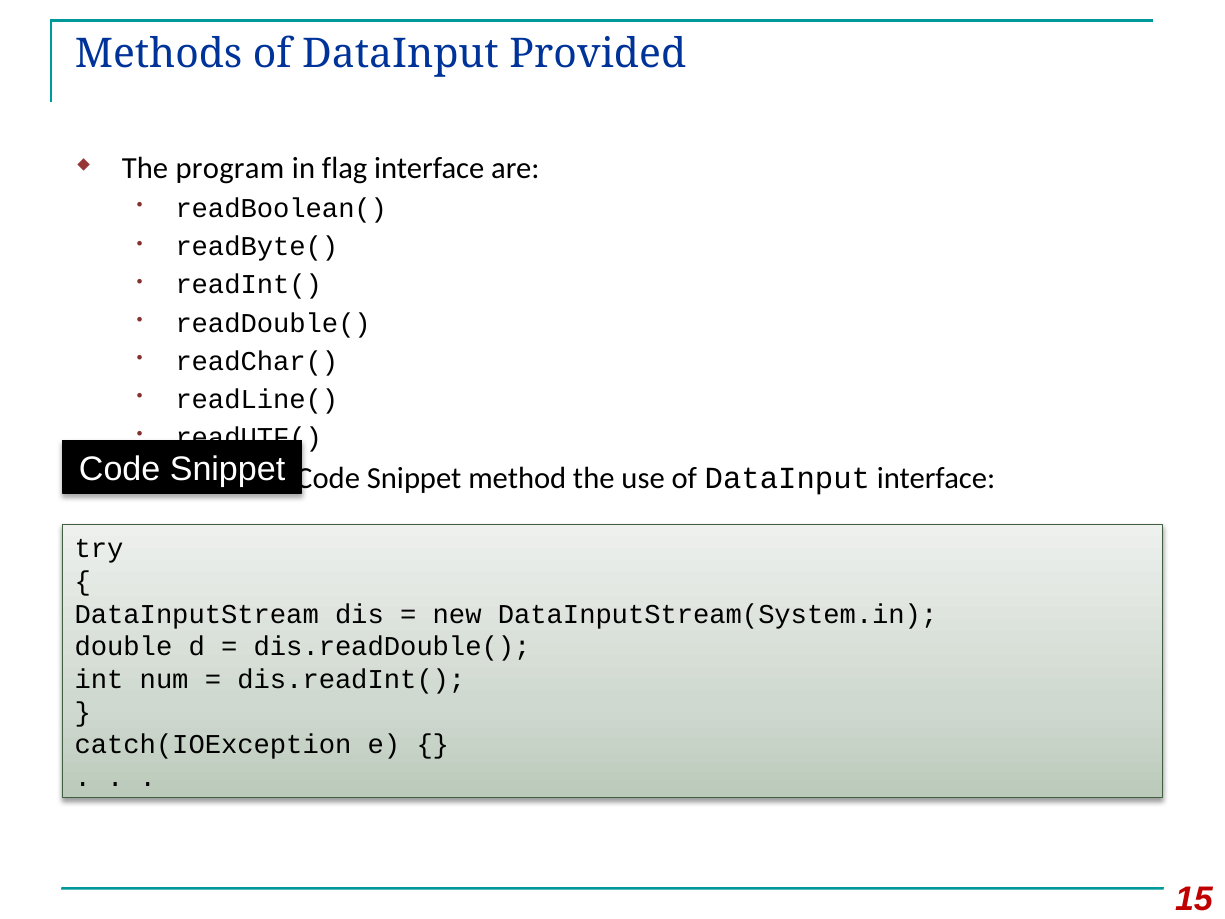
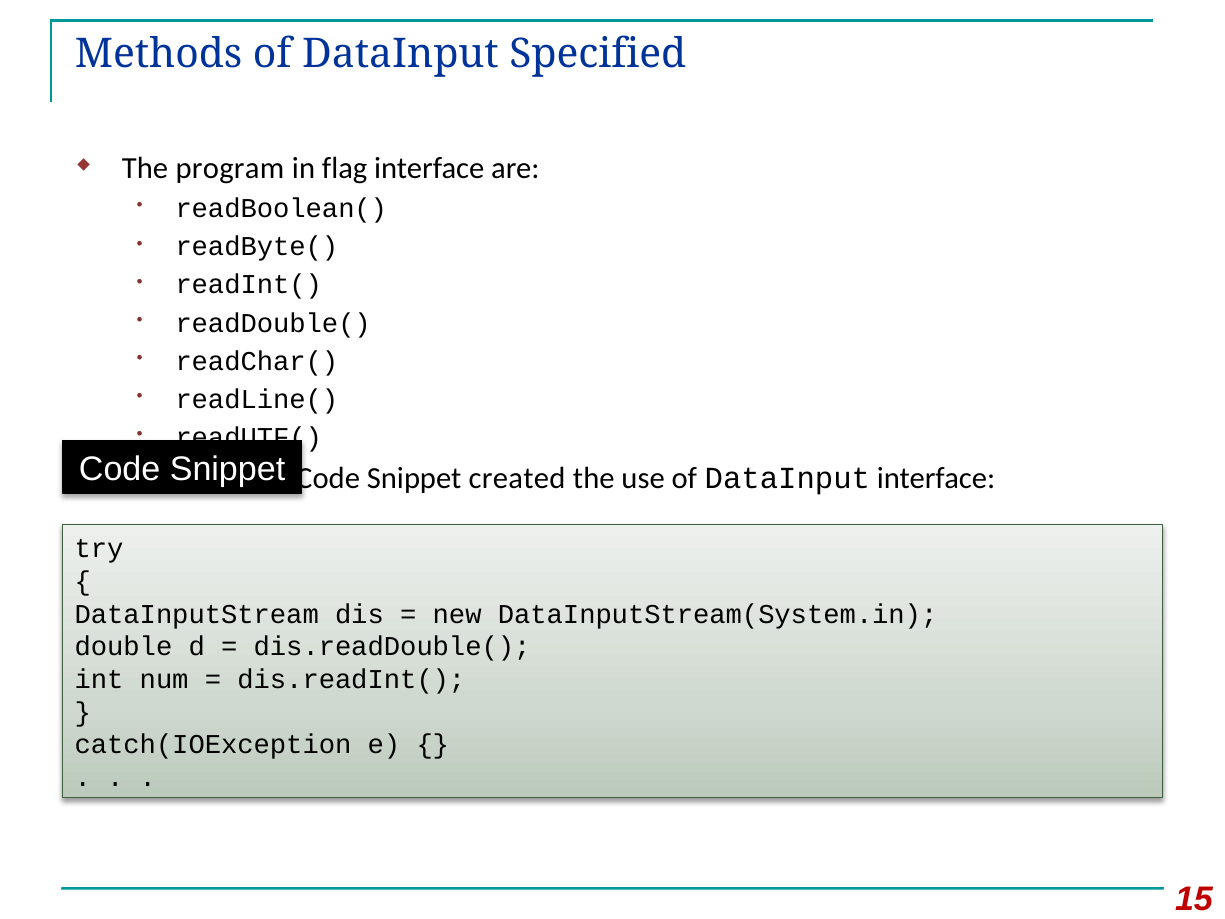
Provided: Provided -> Specified
method: method -> created
